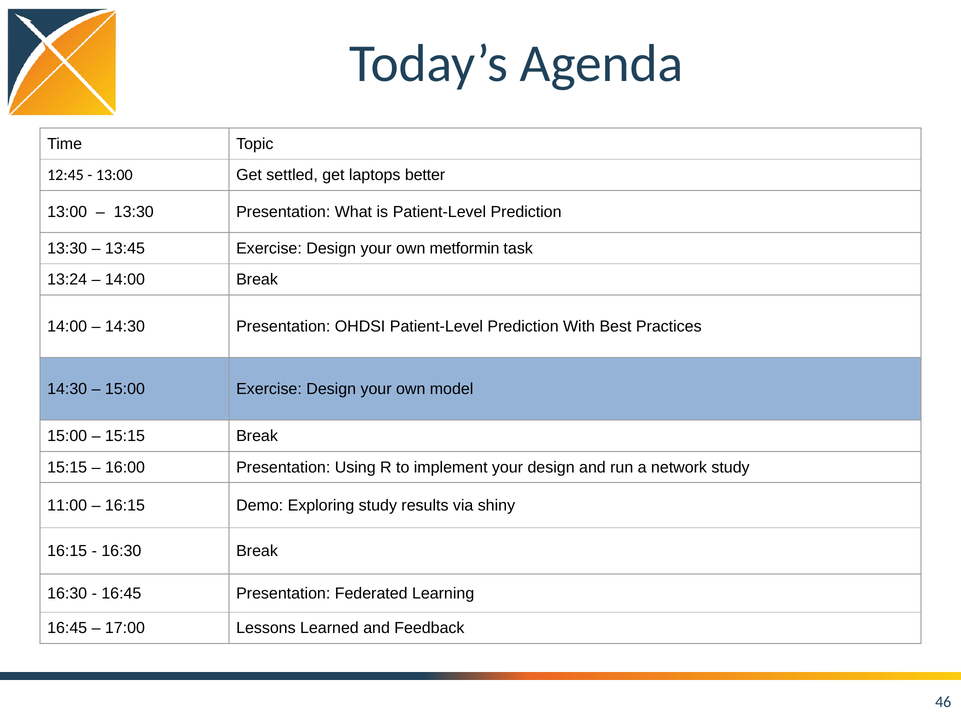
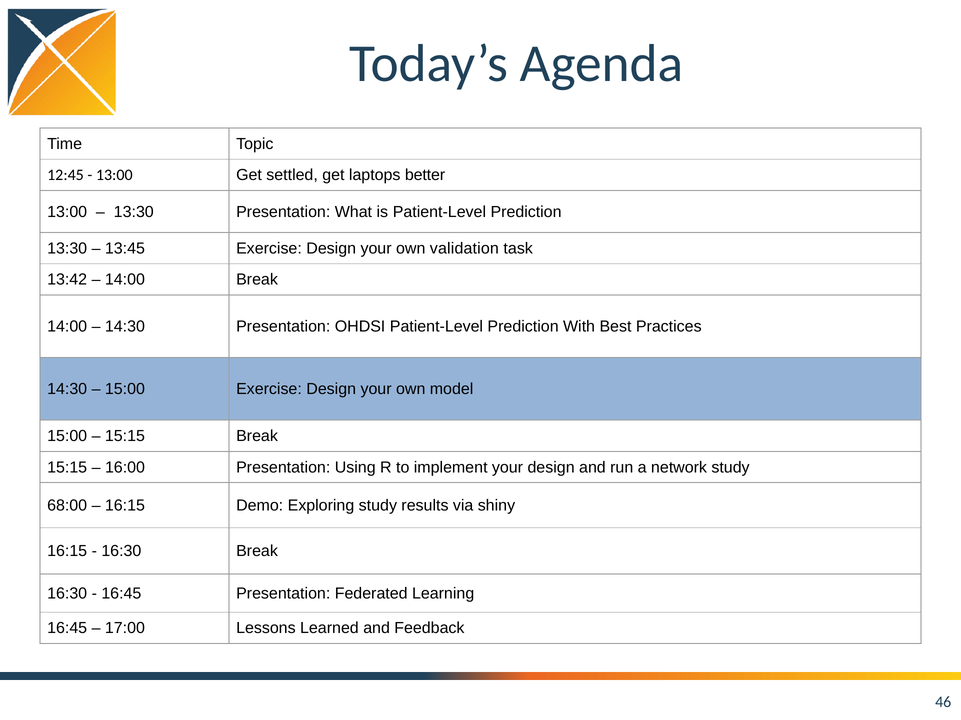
metformin: metformin -> validation
13:24: 13:24 -> 13:42
11:00: 11:00 -> 68:00
